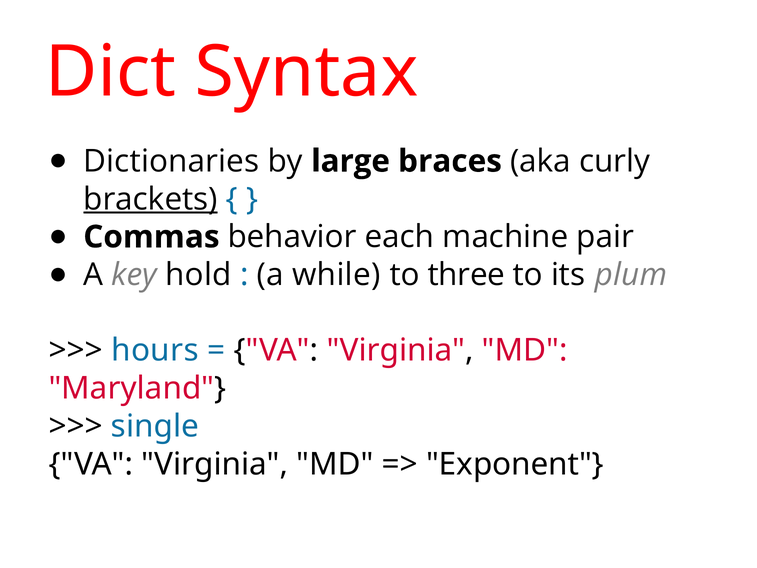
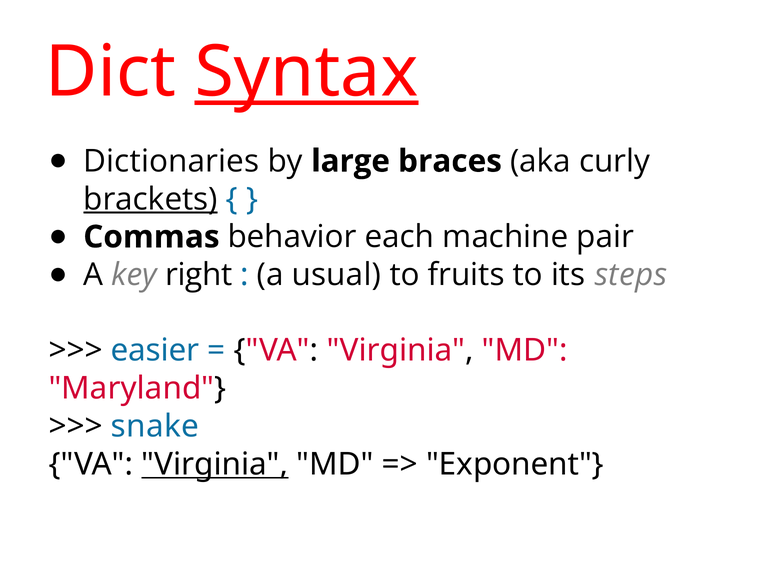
Syntax underline: none -> present
hold: hold -> right
while: while -> usual
three: three -> fruits
plum: plum -> steps
hours: hours -> easier
single: single -> snake
Virginia at (215, 464) underline: none -> present
